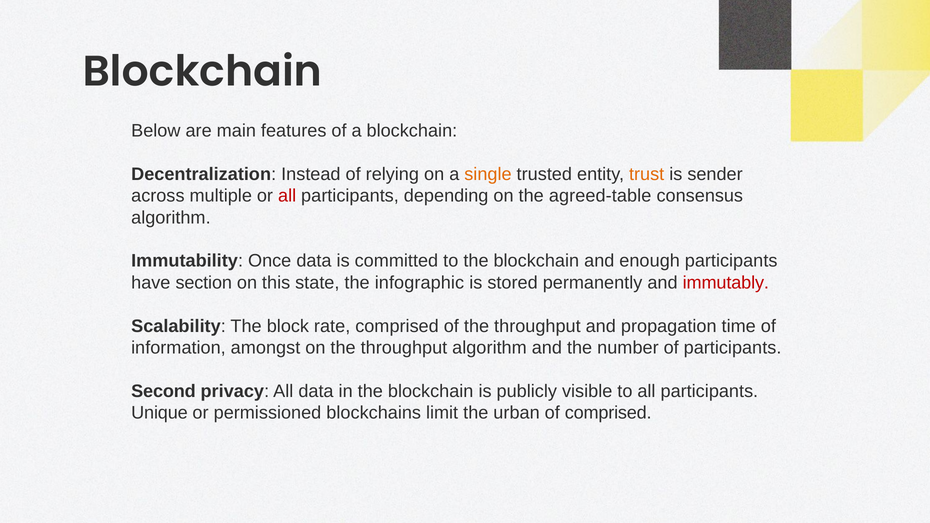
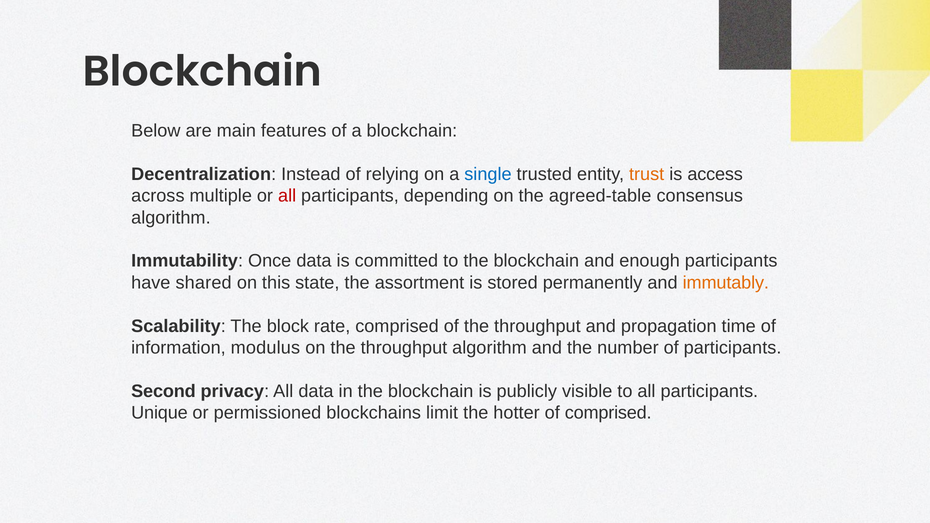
single colour: orange -> blue
sender: sender -> access
section: section -> shared
infographic: infographic -> assortment
immutably colour: red -> orange
amongst: amongst -> modulus
urban: urban -> hotter
